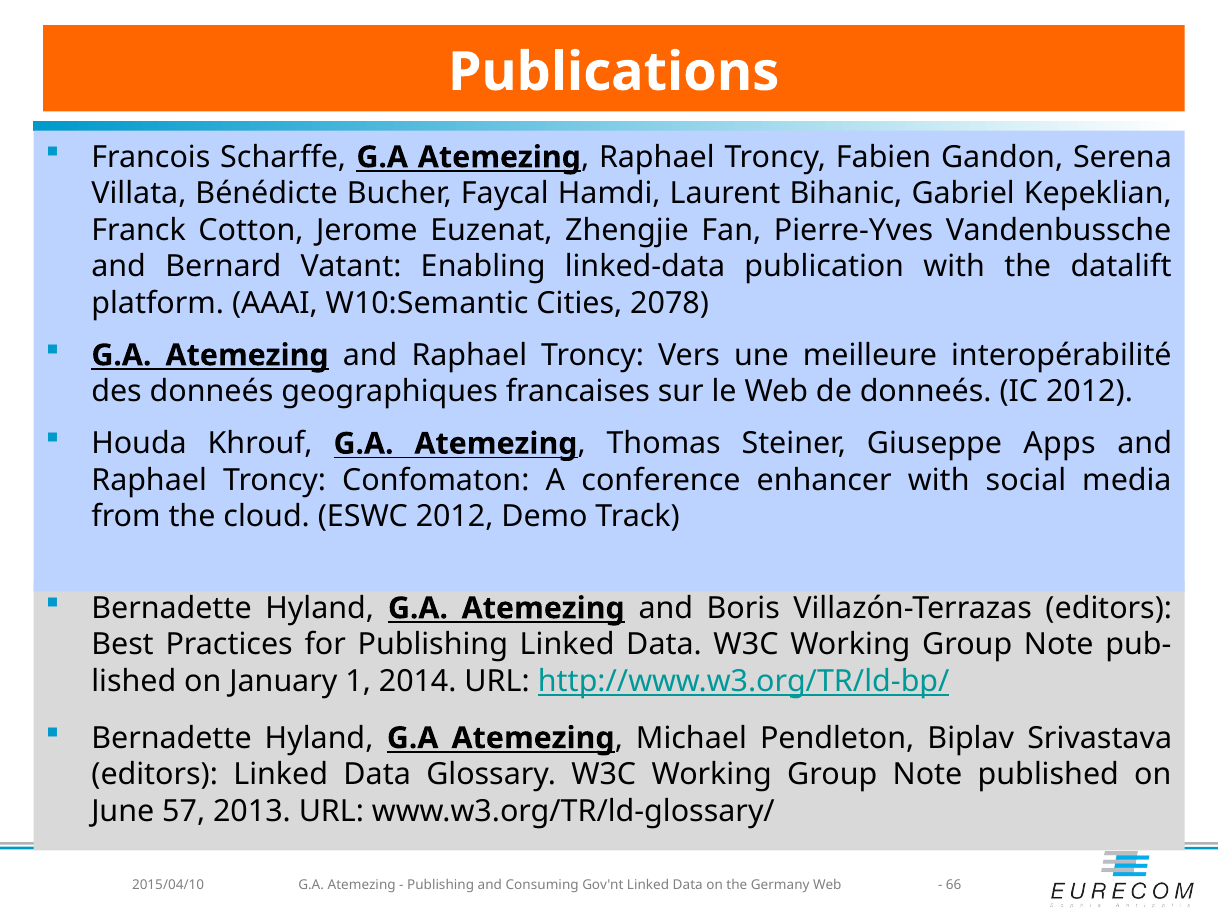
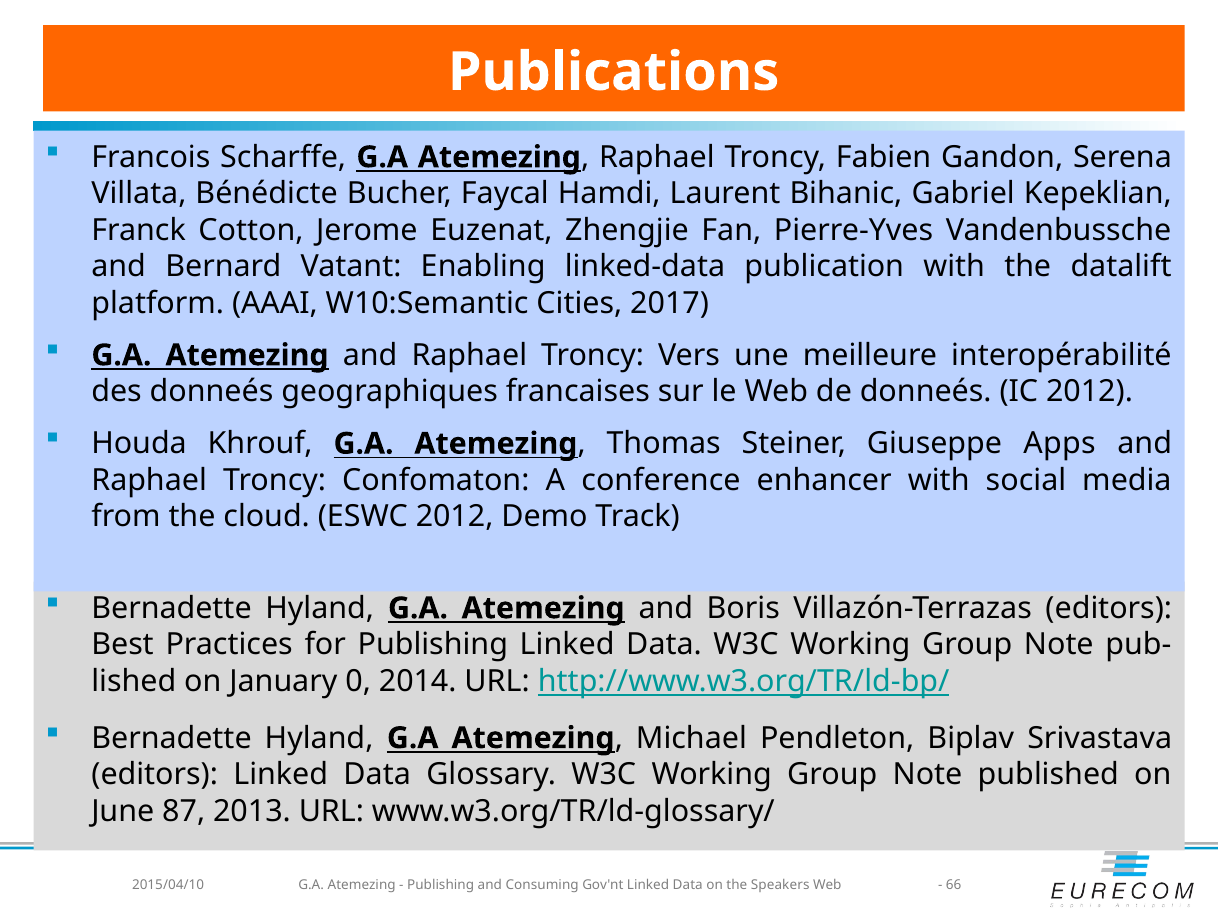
2078: 2078 -> 2017
1: 1 -> 0
57: 57 -> 87
Germany: Germany -> Speakers
